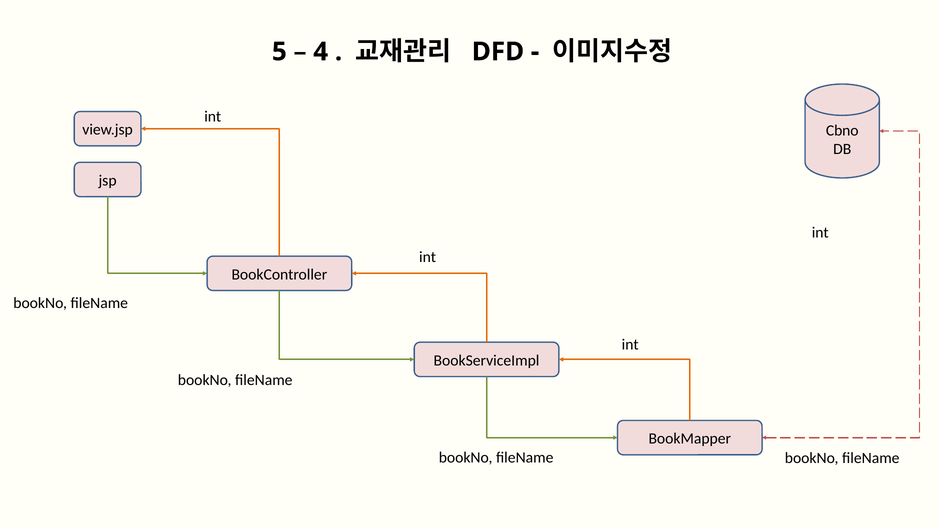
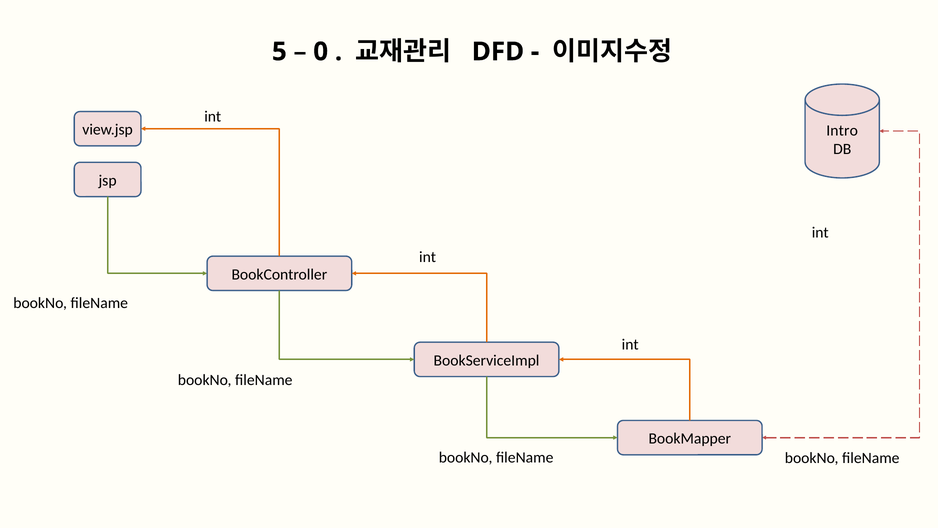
4: 4 -> 0
Cbno: Cbno -> Intro
